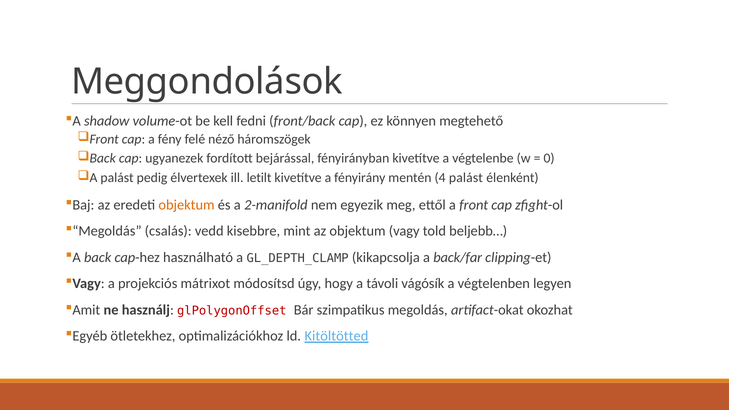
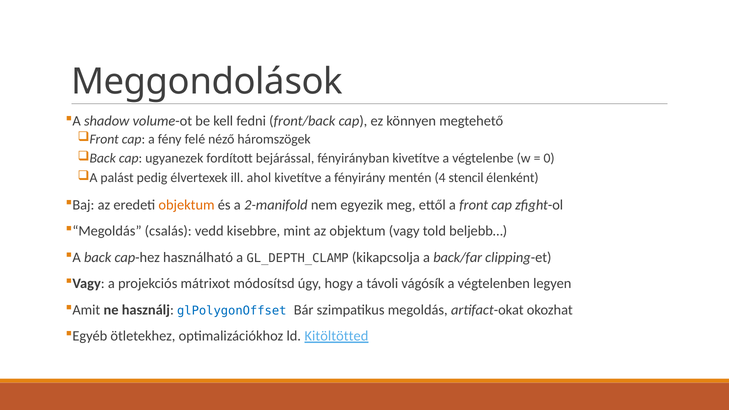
letilt: letilt -> ahol
4 palást: palást -> stencil
glPolygonOffset colour: red -> blue
